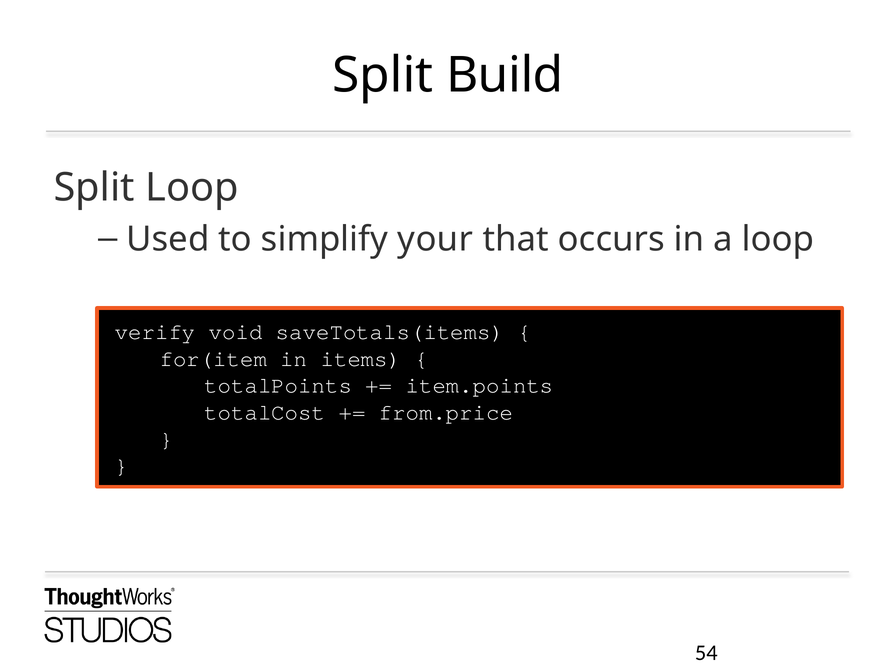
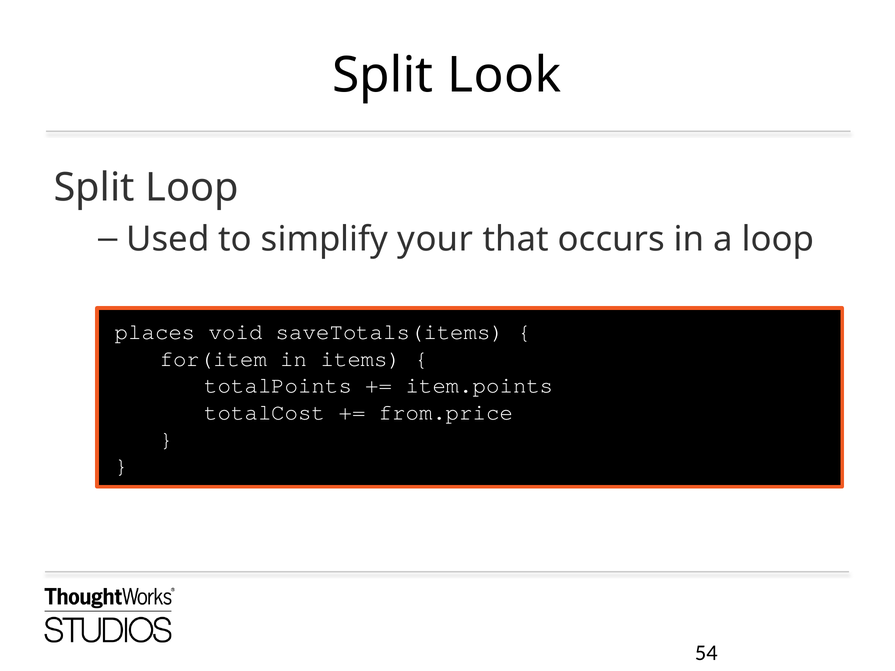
Build: Build -> Look
verify: verify -> places
